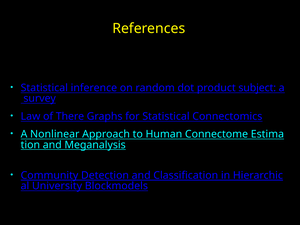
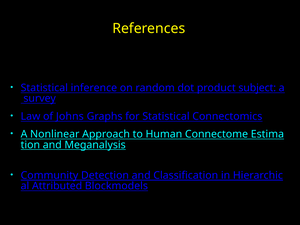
There: There -> Johns
University: University -> Attributed
